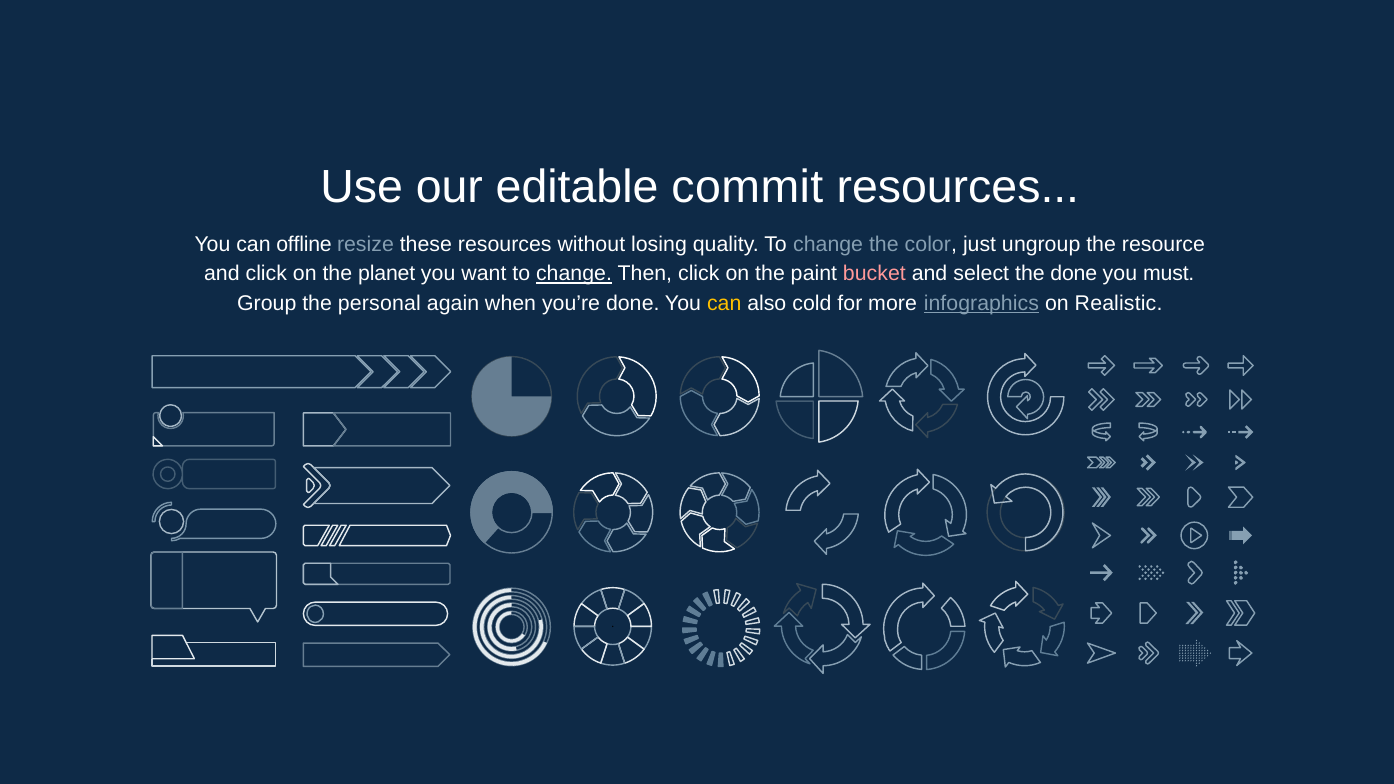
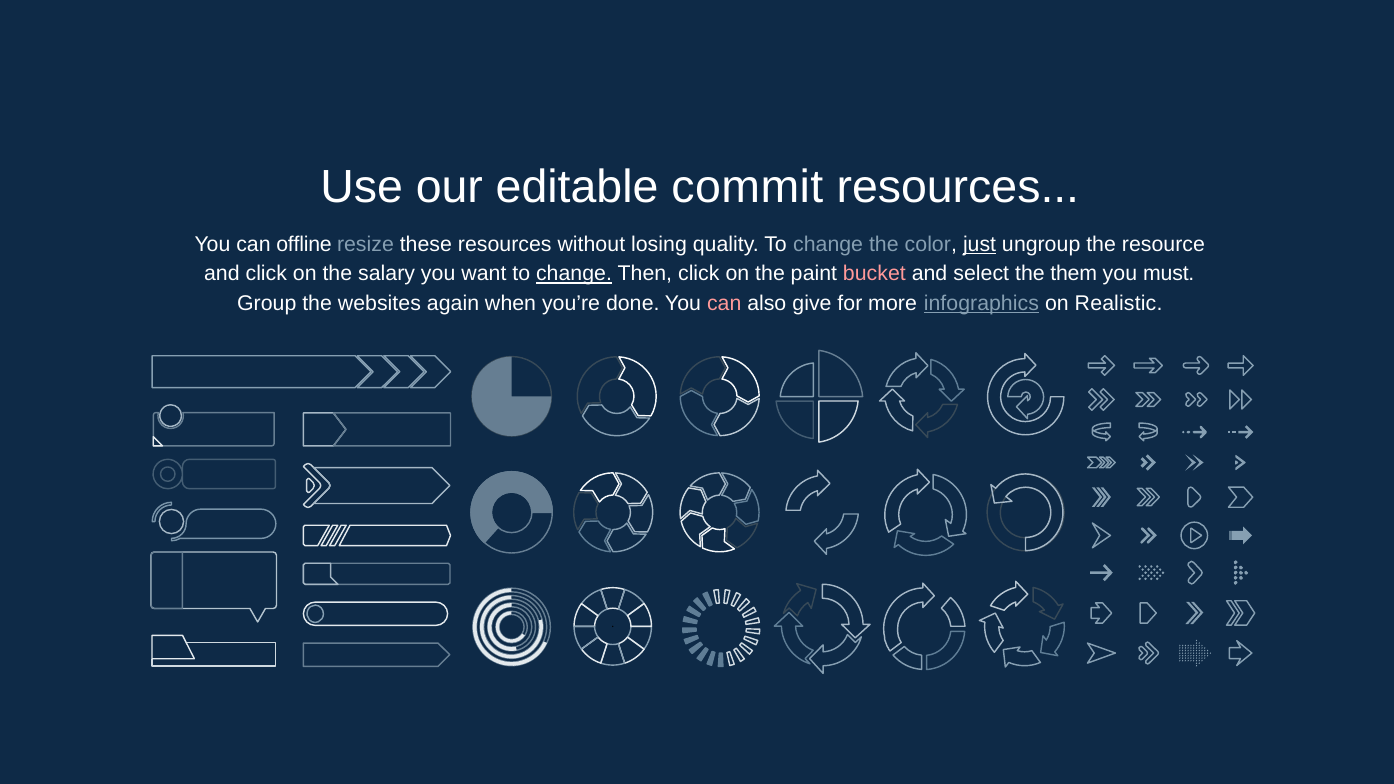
just underline: none -> present
planet: planet -> salary
the done: done -> them
personal: personal -> websites
can at (724, 303) colour: yellow -> pink
cold: cold -> give
